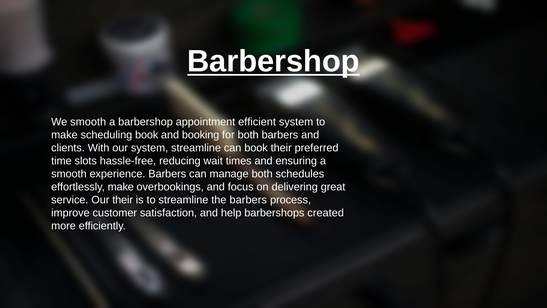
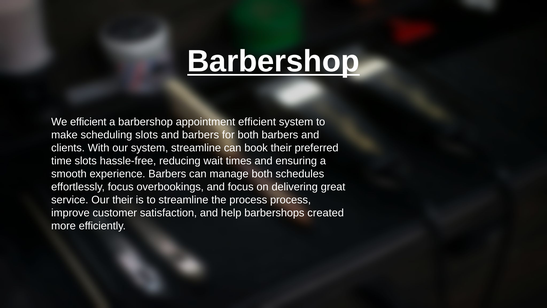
We smooth: smooth -> efficient
scheduling book: book -> slots
and booking: booking -> barbers
effortlessly make: make -> focus
the barbers: barbers -> process
